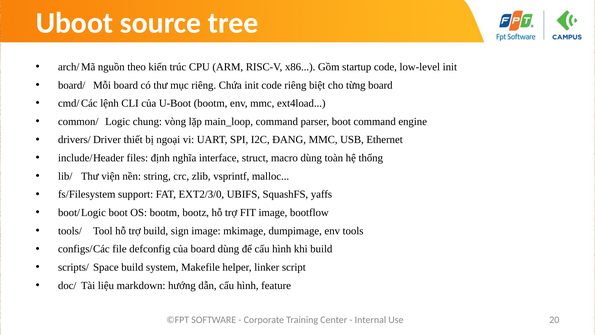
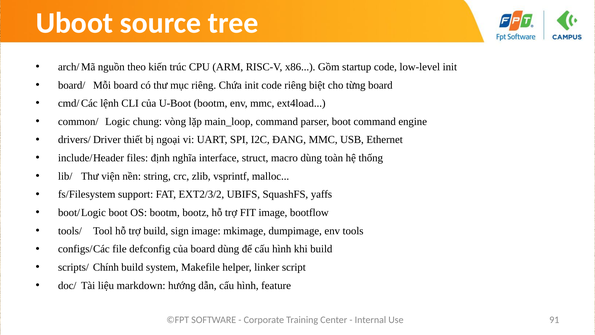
EXT2/3/0: EXT2/3/0 -> EXT2/3/2
Space: Space -> Chính
20: 20 -> 91
